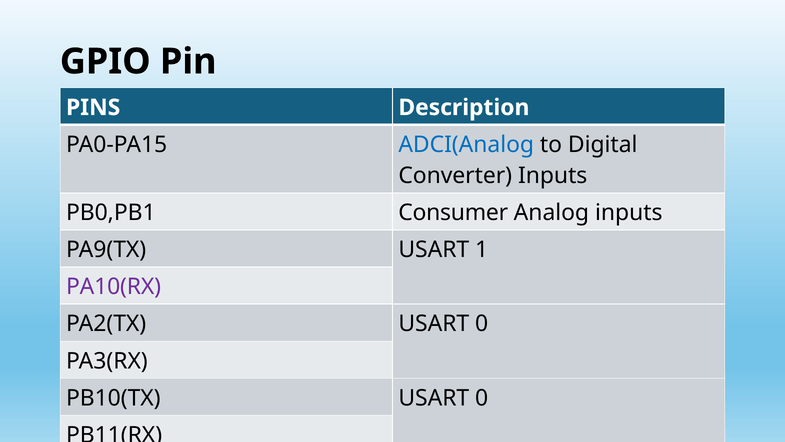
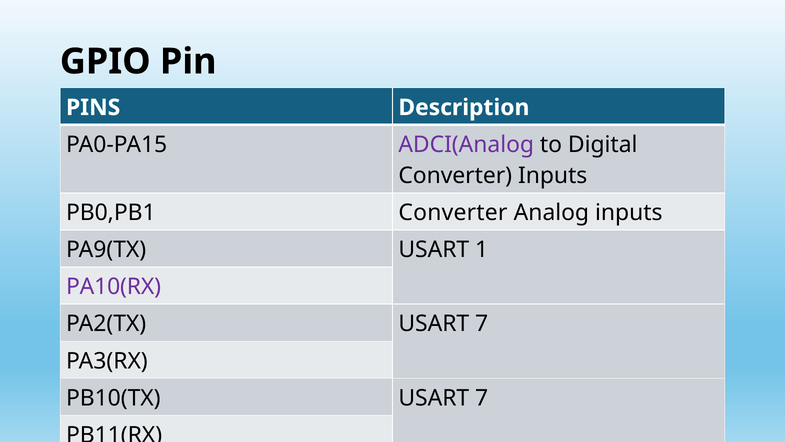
ADCI(Analog colour: blue -> purple
PB0,PB1 Consumer: Consumer -> Converter
PA2(TX USART 0: 0 -> 7
PB10(TX USART 0: 0 -> 7
